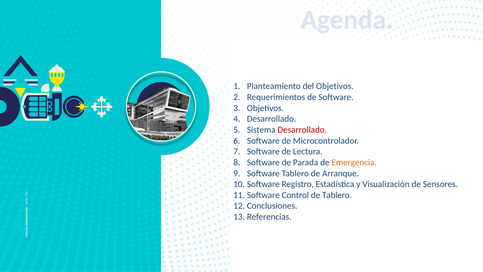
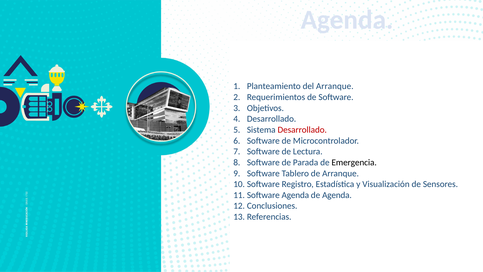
del Objetivos: Objetivos -> Arranque
Emergencia colour: orange -> black
Control at (295, 195): Control -> Agenda
de Tablero: Tablero -> Agenda
